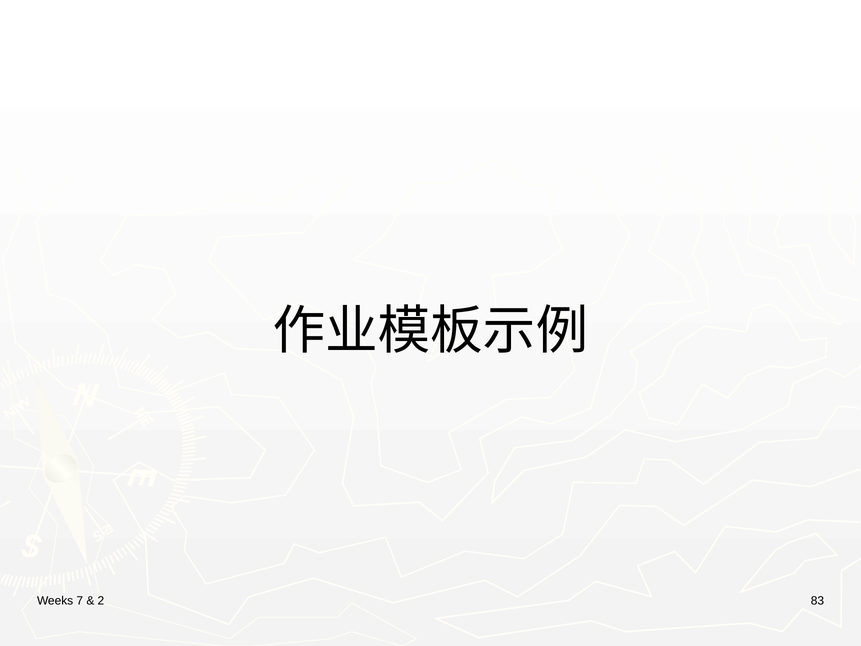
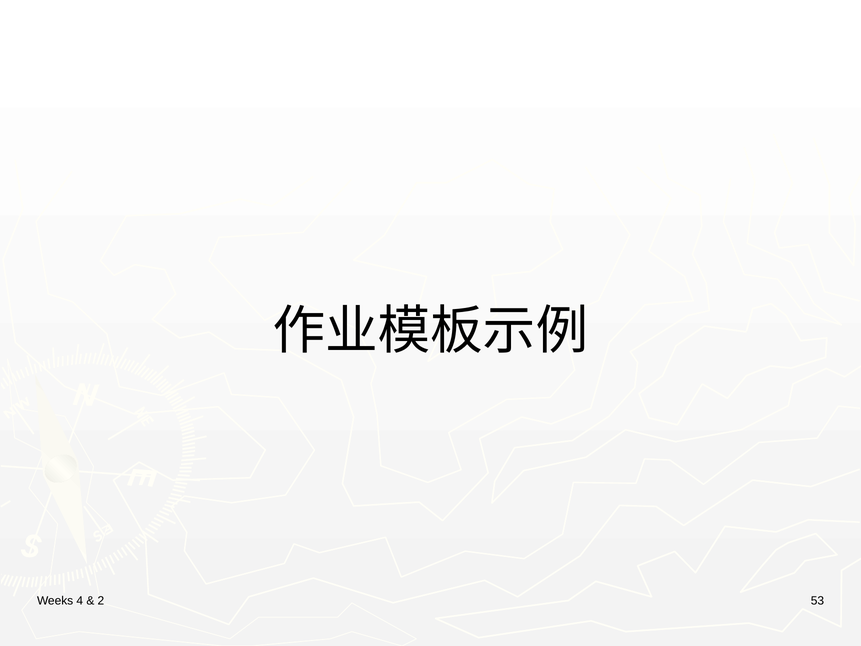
7: 7 -> 4
83: 83 -> 53
